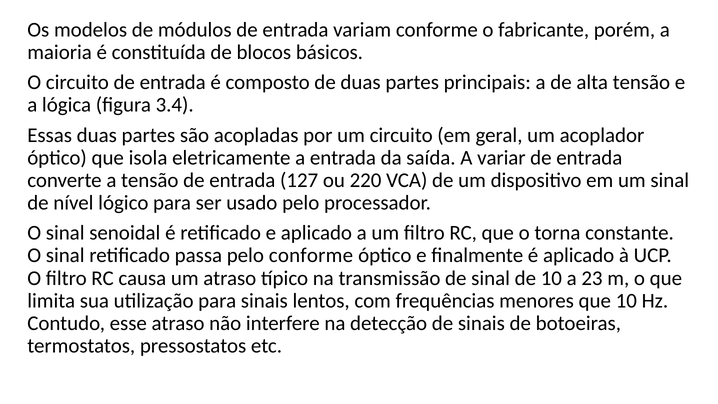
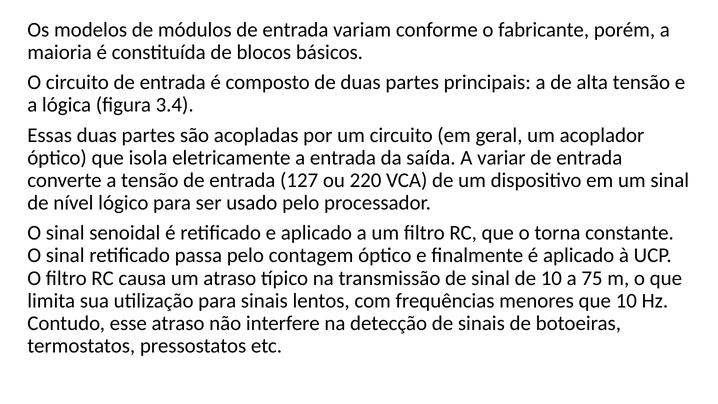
pelo conforme: conforme -> contagem
23: 23 -> 75
